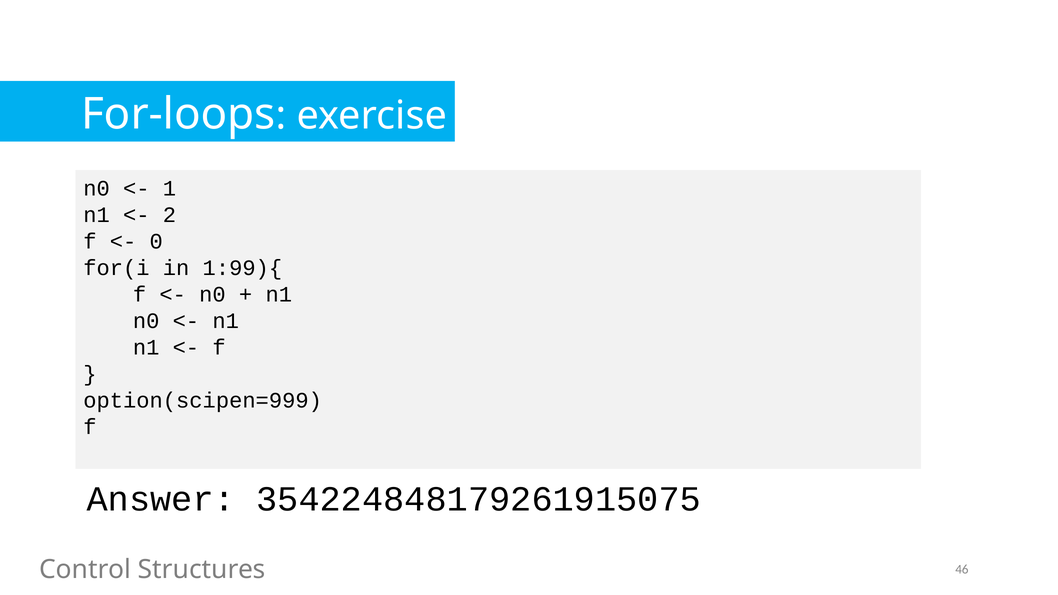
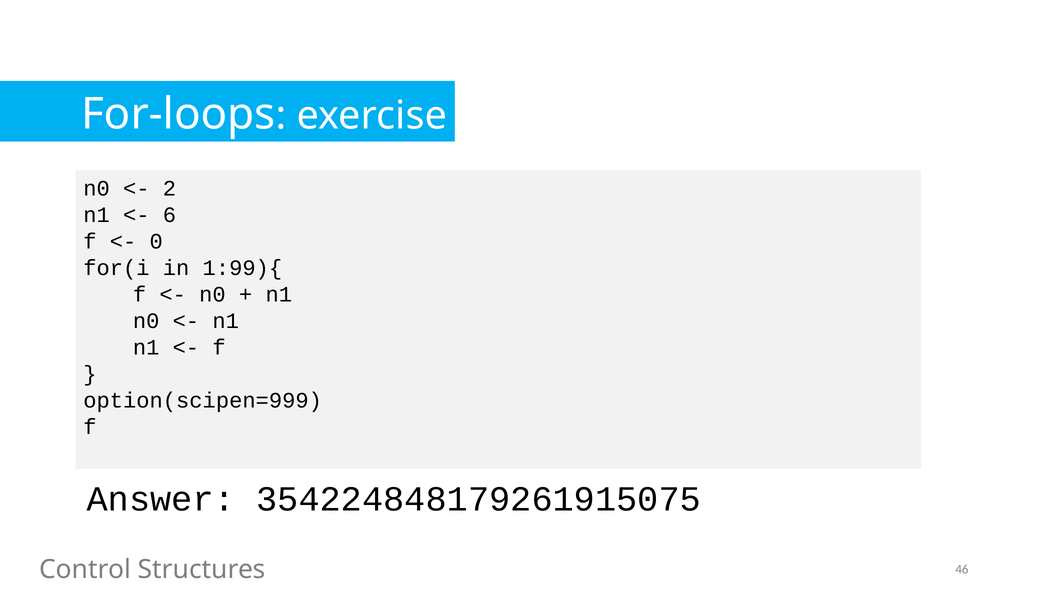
1: 1 -> 2
2: 2 -> 6
